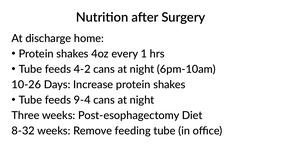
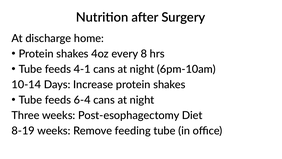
1: 1 -> 8
4-2: 4-2 -> 4-1
10-26: 10-26 -> 10-14
9-4: 9-4 -> 6-4
8-32: 8-32 -> 8-19
